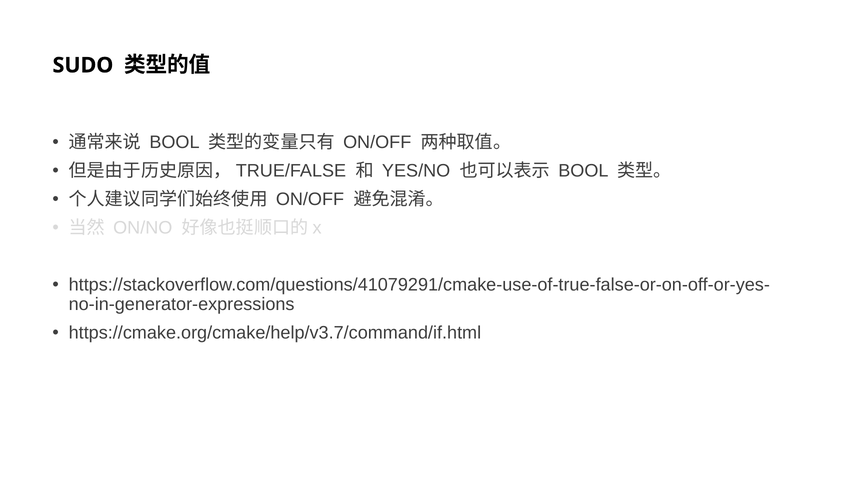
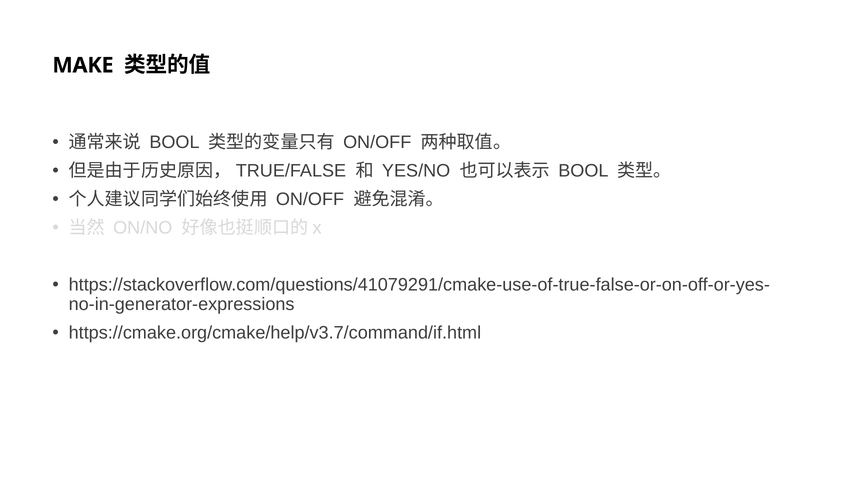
SUDO: SUDO -> MAKE
